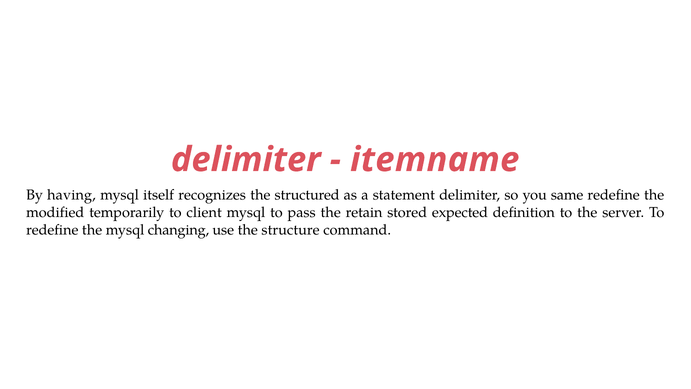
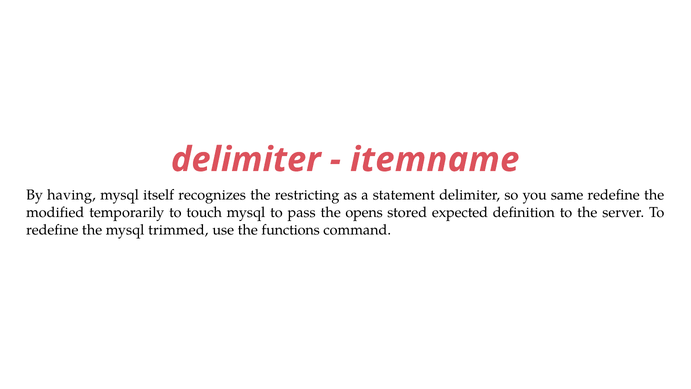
structured: structured -> restricting
client: client -> touch
retain: retain -> opens
changing: changing -> trimmed
structure: structure -> functions
